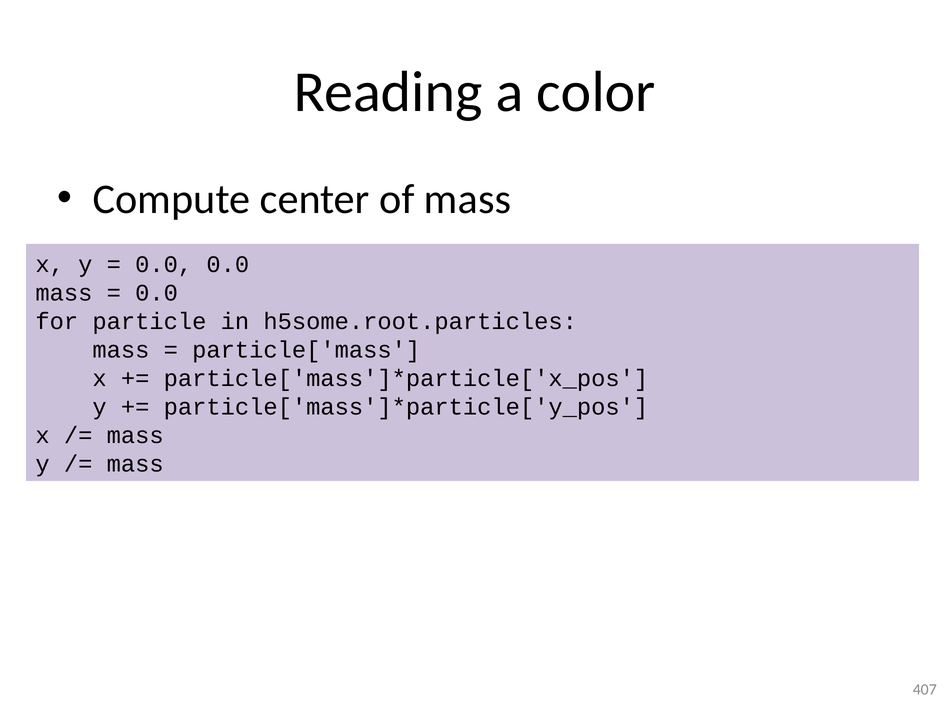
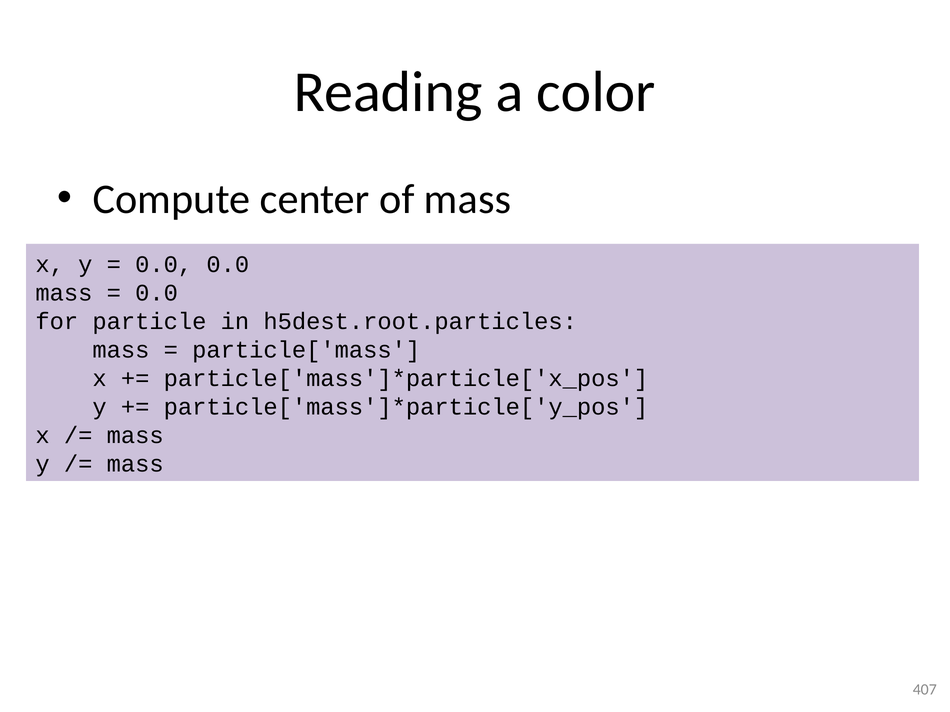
h5some.root.particles: h5some.root.particles -> h5dest.root.particles
